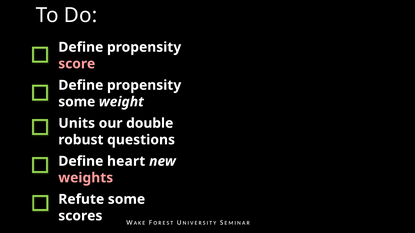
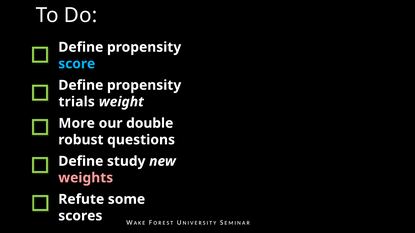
score colour: pink -> light blue
some at (77, 102): some -> trials
Units: Units -> More
heart: heart -> study
